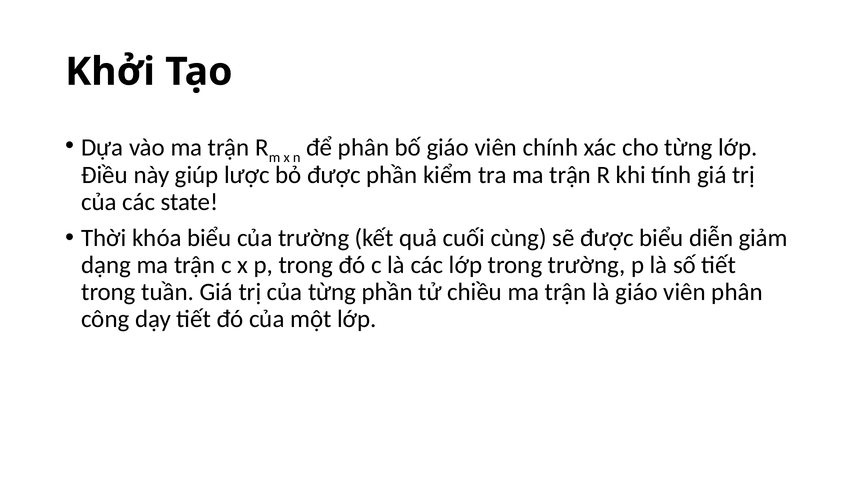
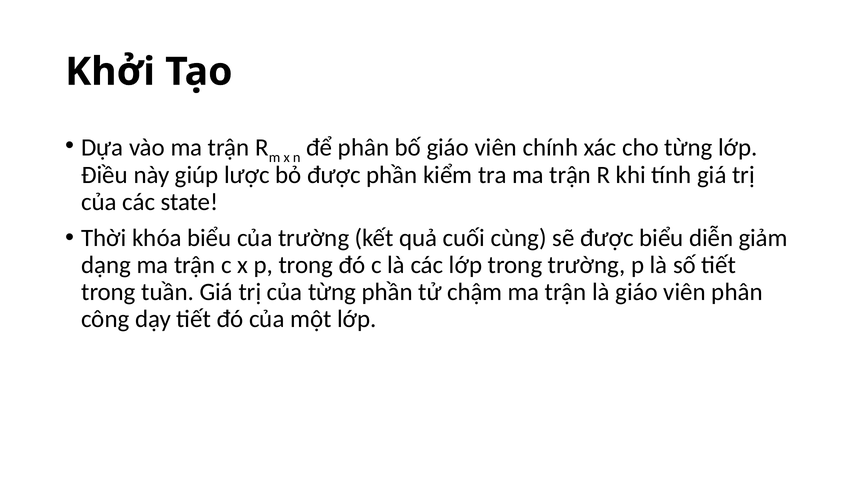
chiều: chiều -> chậm
